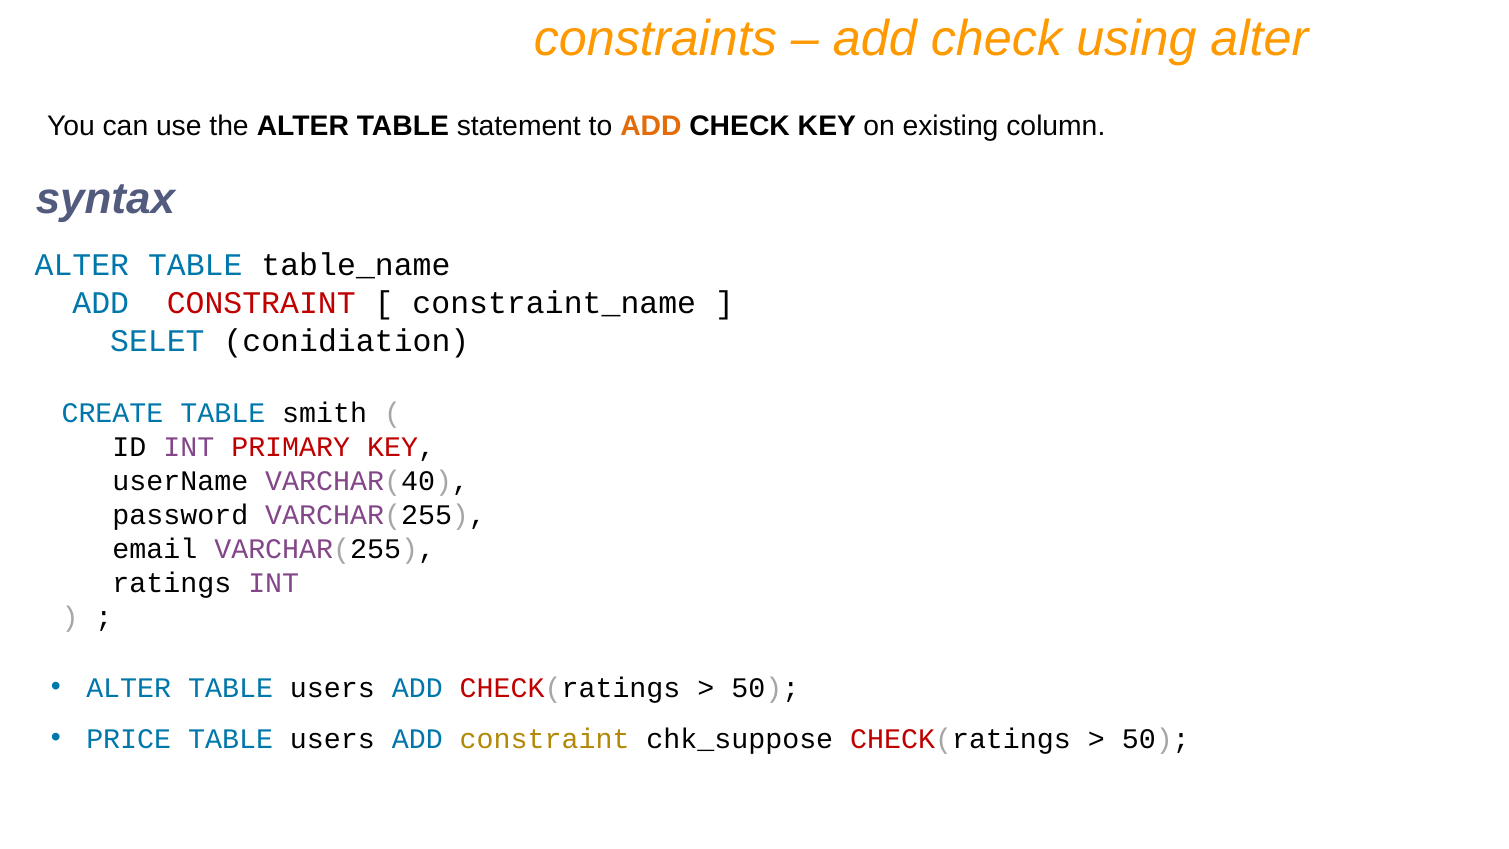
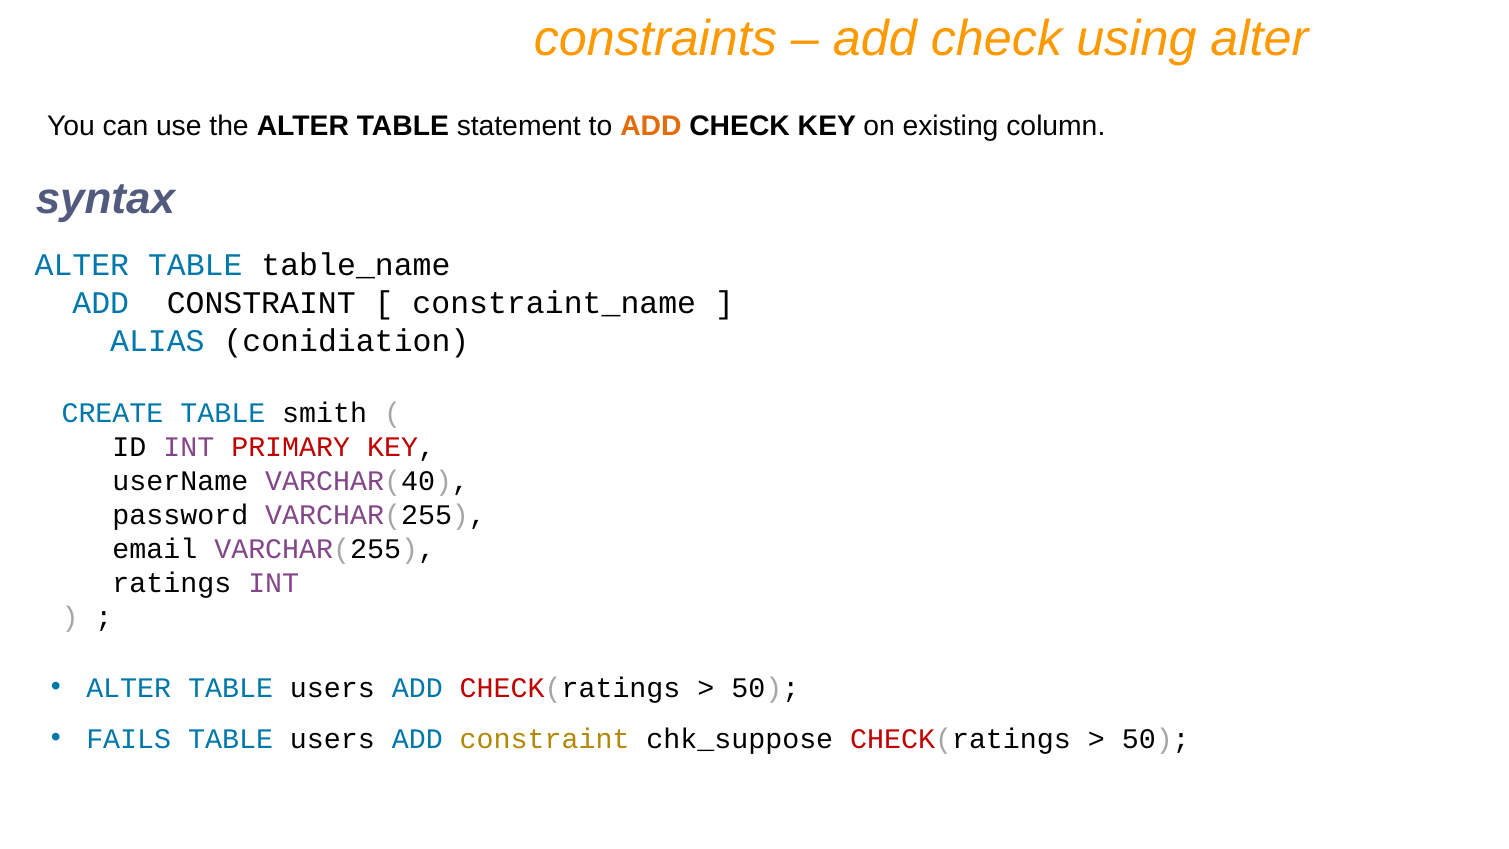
CONSTRAINT at (261, 303) colour: red -> black
SELET: SELET -> ALIAS
PRICE: PRICE -> FAILS
